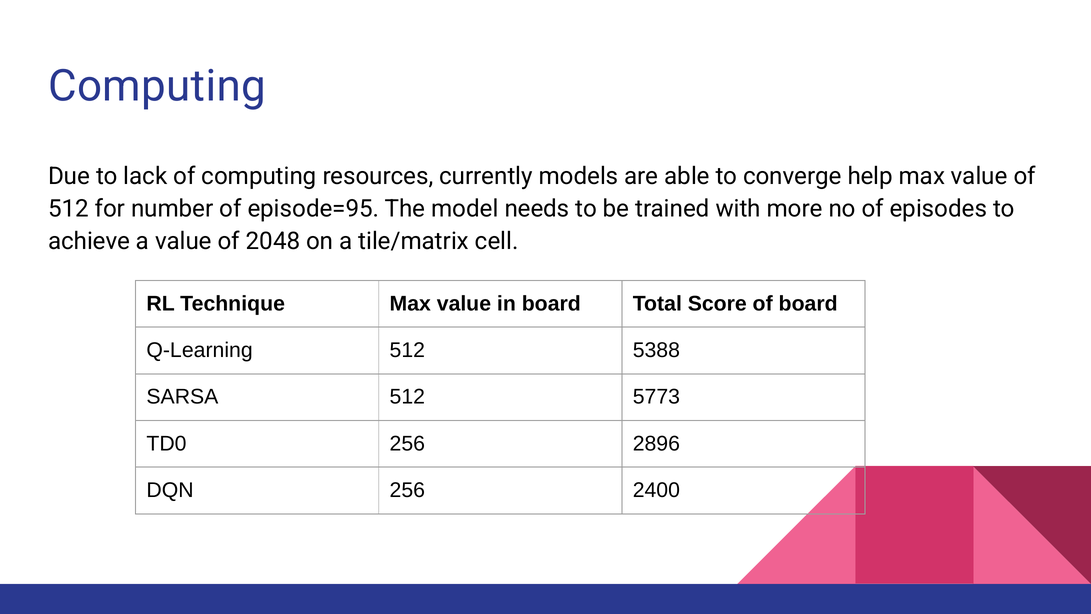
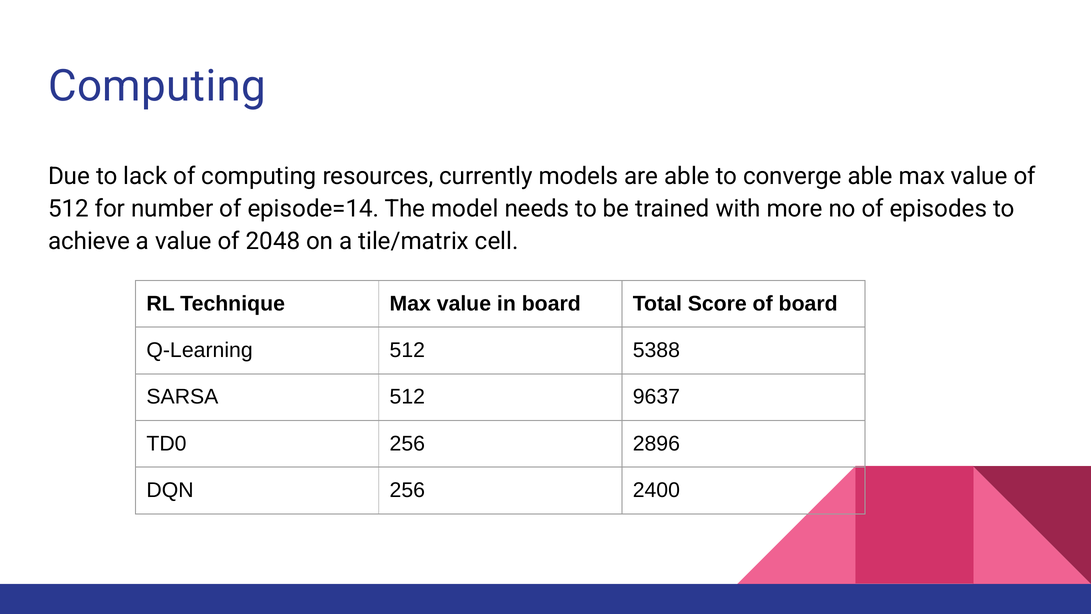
converge help: help -> able
episode=95: episode=95 -> episode=14
5773: 5773 -> 9637
